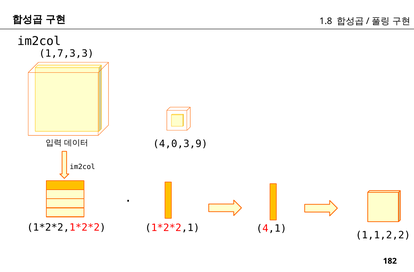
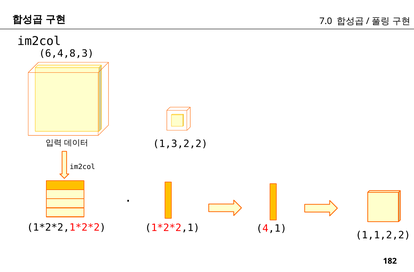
1.8: 1.8 -> 7.0
1,7,3,3: 1,7,3,3 -> 6,4,8,3
4,0,3,9: 4,0,3,9 -> 1,3,2,2
